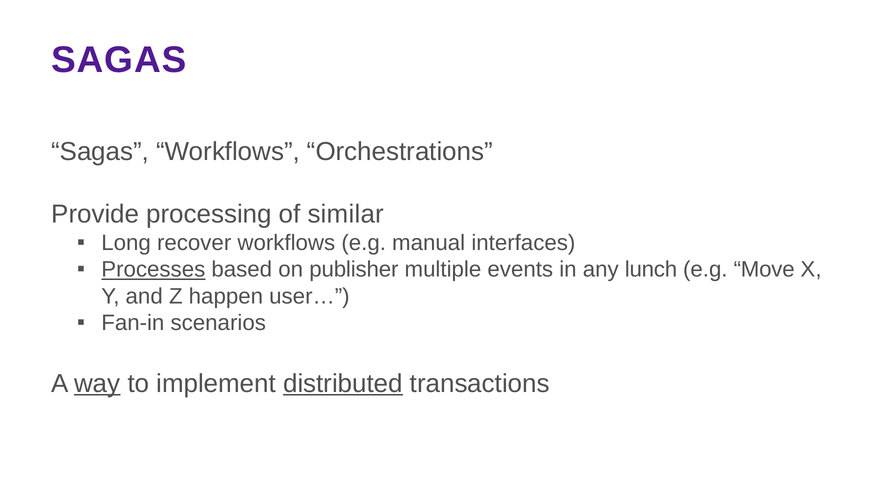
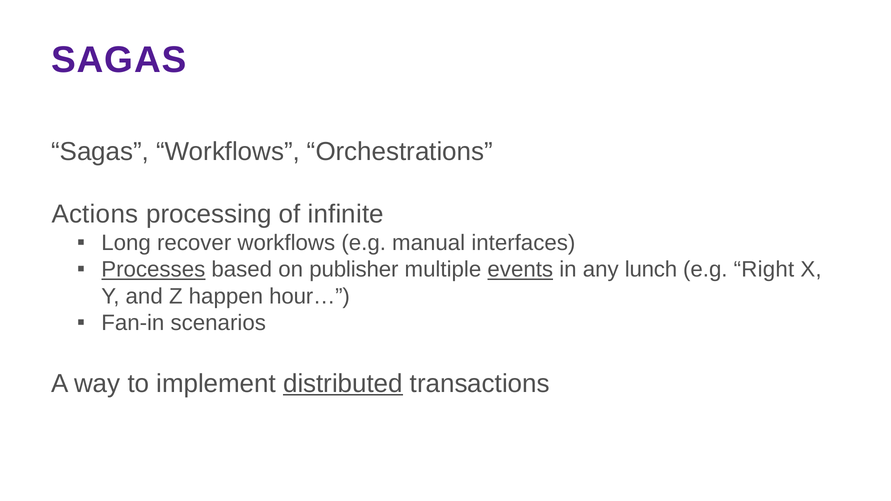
Provide: Provide -> Actions
similar: similar -> infinite
events underline: none -> present
Move: Move -> Right
user…: user… -> hour…
way underline: present -> none
